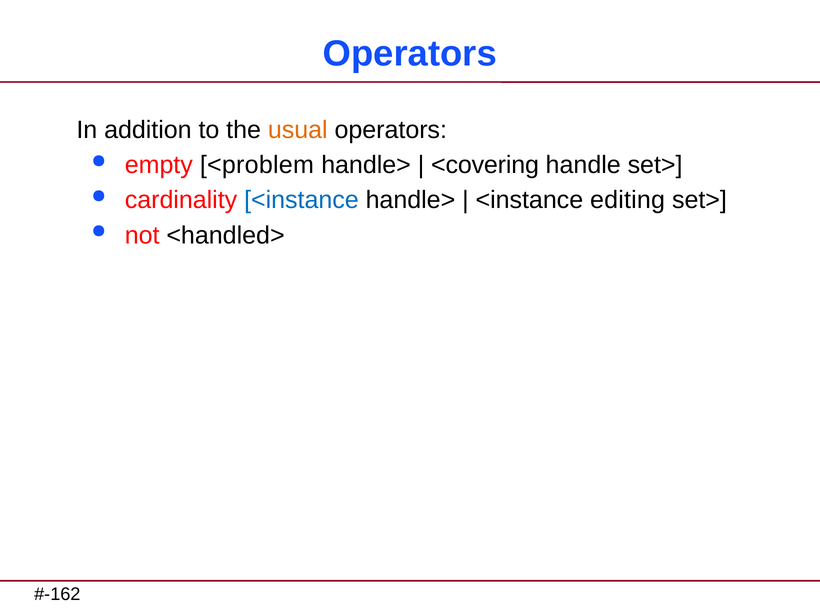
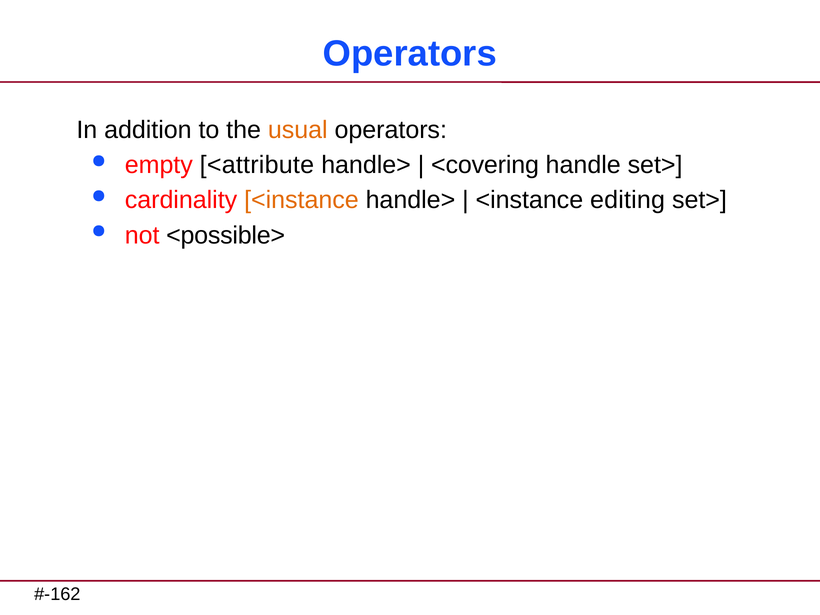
<problem: <problem -> <attribute
<instance at (301, 200) colour: blue -> orange
<handled>: <handled> -> <possible>
